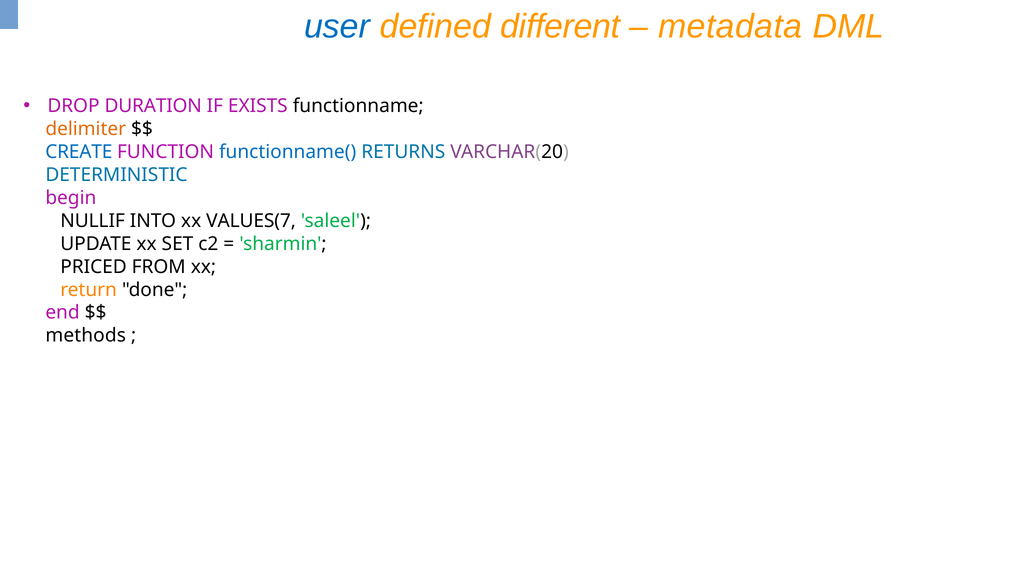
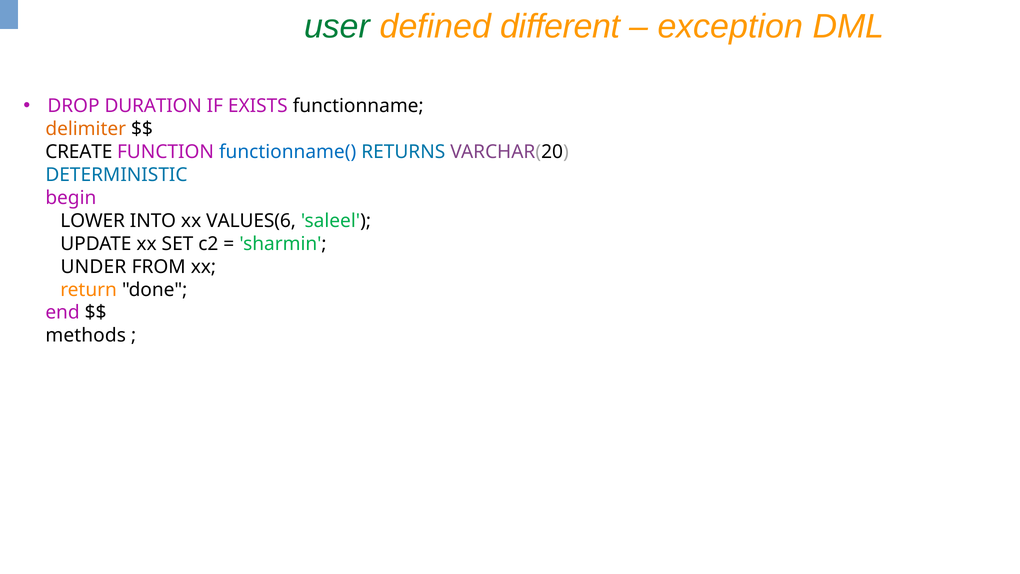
user colour: blue -> green
metadata: metadata -> exception
CREATE colour: blue -> black
NULLIF: NULLIF -> LOWER
VALUES(7: VALUES(7 -> VALUES(6
PRICED: PRICED -> UNDER
